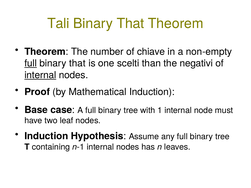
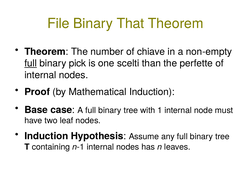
Tali: Tali -> File
that at (77, 63): that -> pick
negativi: negativi -> perfette
internal at (40, 75) underline: present -> none
